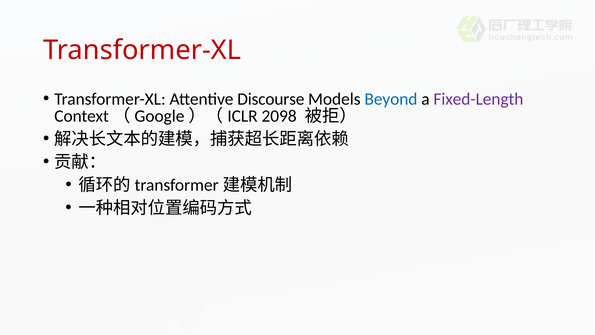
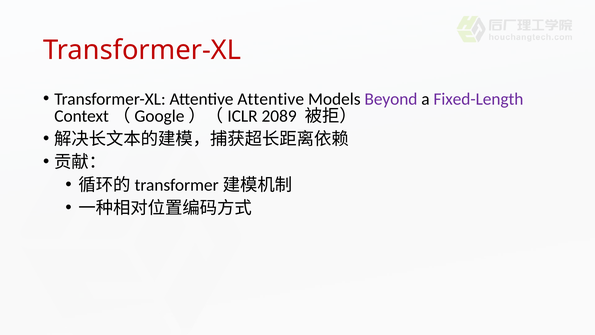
Attentive Discourse: Discourse -> Attentive
Beyond colour: blue -> purple
2098: 2098 -> 2089
